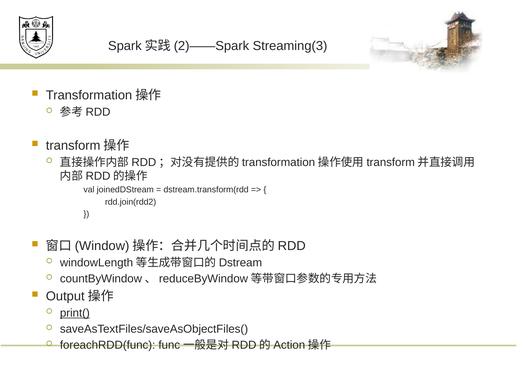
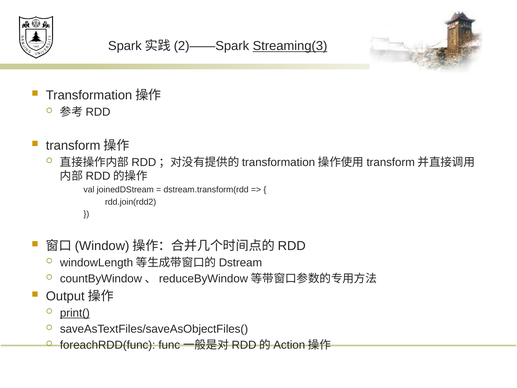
Streaming(3 underline: none -> present
